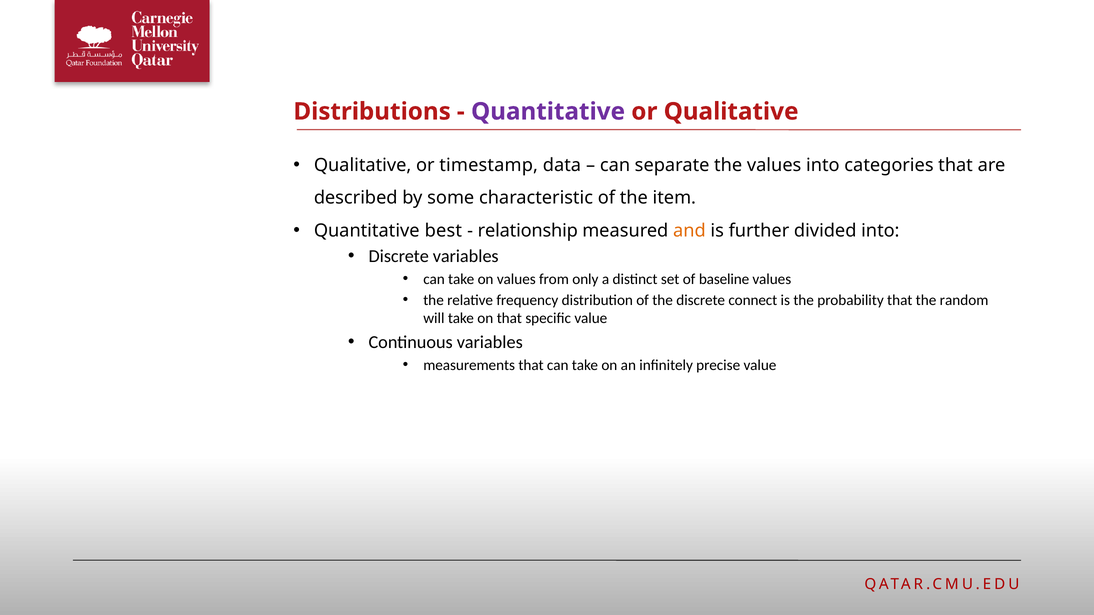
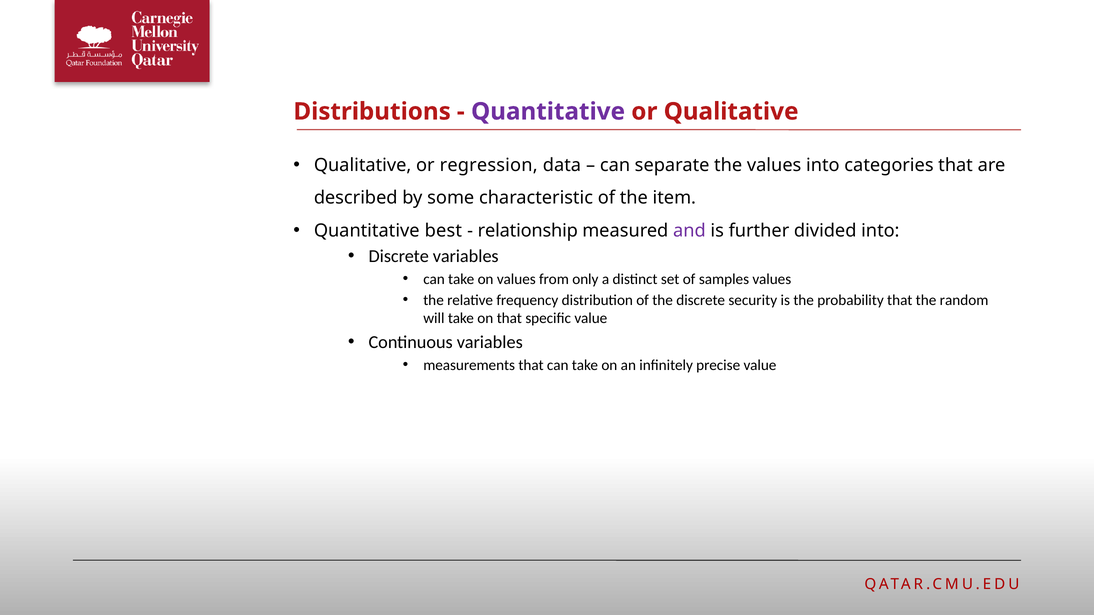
timestamp: timestamp -> regression
and colour: orange -> purple
baseline: baseline -> samples
connect: connect -> security
